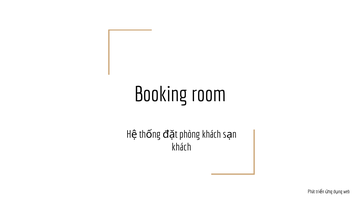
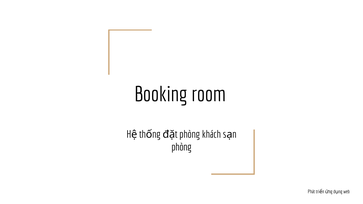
khách at (181, 147): khách -> phòng
